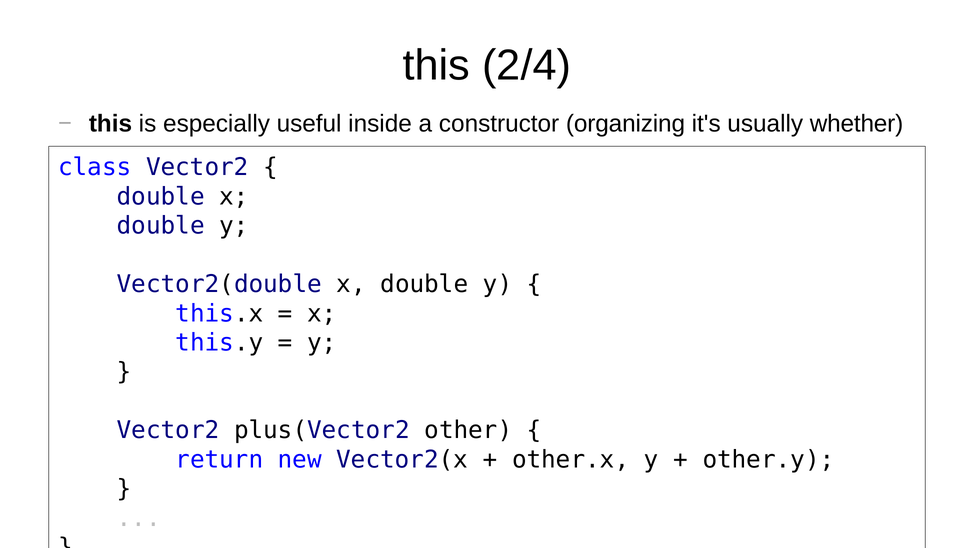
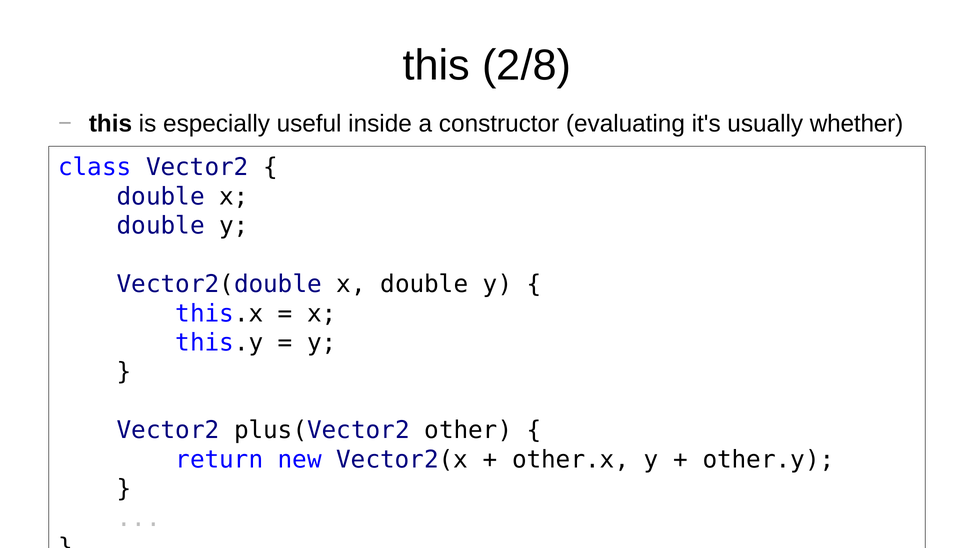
2/4: 2/4 -> 2/8
organizing: organizing -> evaluating
